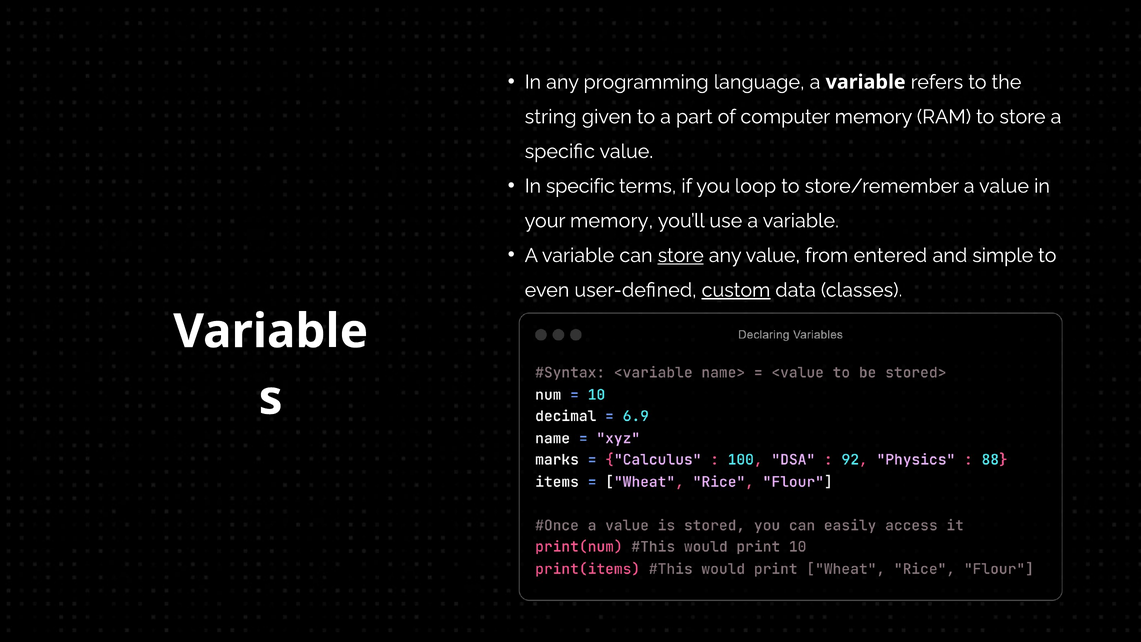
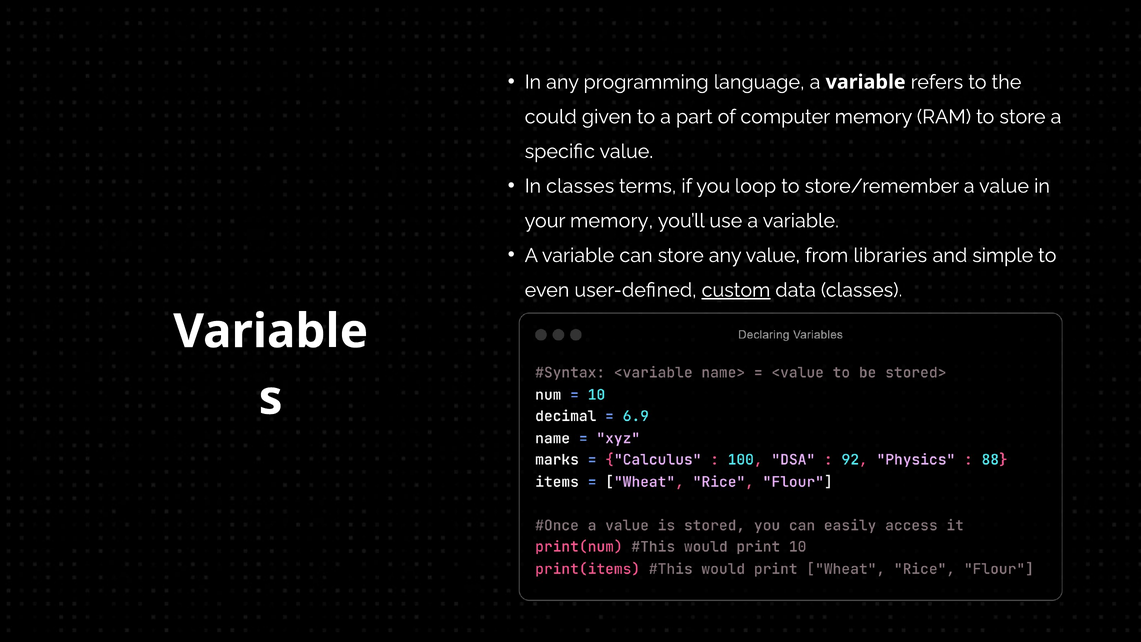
string: string -> could
In specific: specific -> classes
store at (681, 255) underline: present -> none
entered: entered -> libraries
